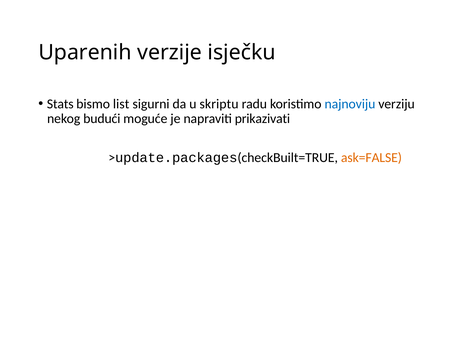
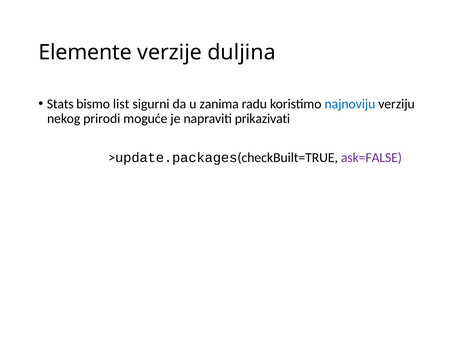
Uparenih: Uparenih -> Elemente
isječku: isječku -> duljina
skriptu: skriptu -> zanima
budući: budući -> prirodi
ask=FALSE colour: orange -> purple
